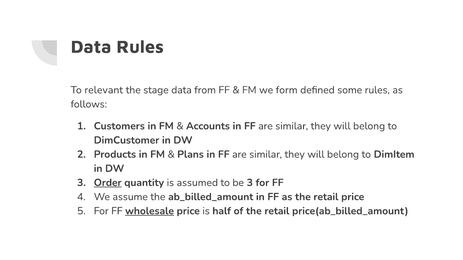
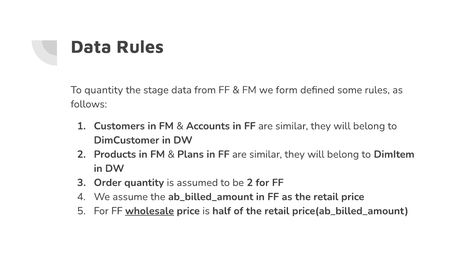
To relevant: relevant -> quantity
Order underline: present -> none
be 3: 3 -> 2
